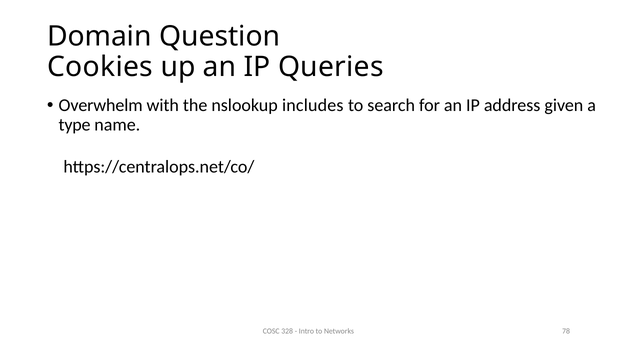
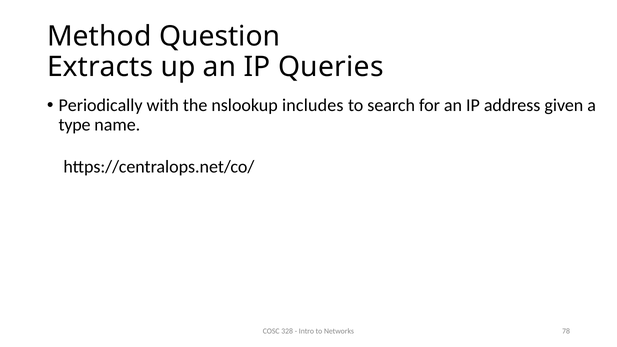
Domain: Domain -> Method
Cookies: Cookies -> Extracts
Overwhelm: Overwhelm -> Periodically
